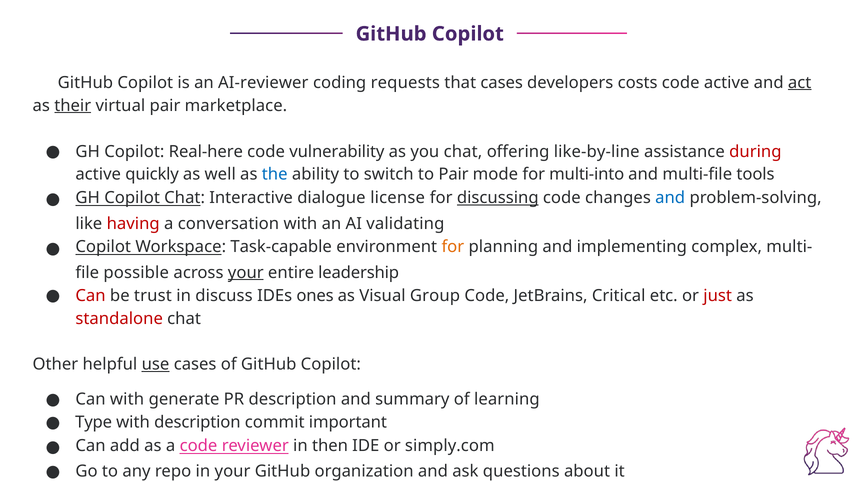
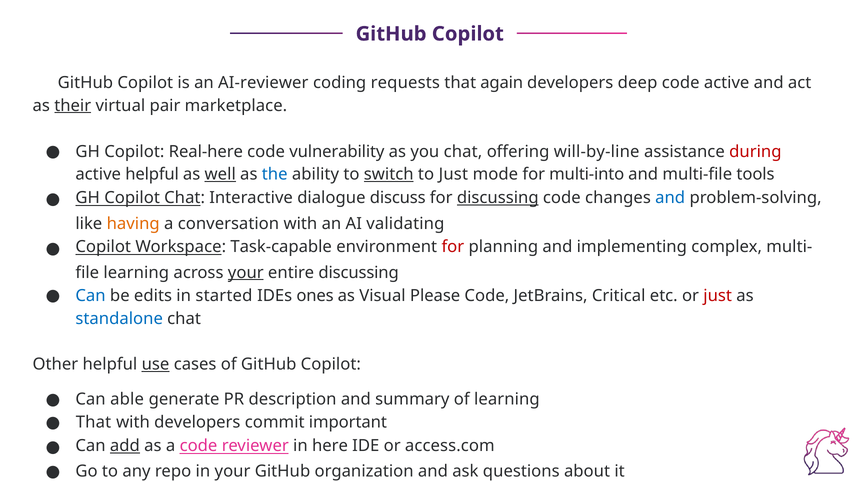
that cases: cases -> again
costs: costs -> deep
act underline: present -> none
like-by-line: like-by-line -> will-by-line
active quickly: quickly -> helpful
well underline: none -> present
switch underline: none -> present
to Pair: Pair -> Just
license: license -> discuss
having colour: red -> orange
for at (453, 247) colour: orange -> red
possible at (136, 273): possible -> learning
entire leadership: leadership -> discussing
Can at (91, 296) colour: red -> blue
trust: trust -> edits
discuss: discuss -> started
Group: Group -> Please
standalone colour: red -> blue
Can with: with -> able
Type at (94, 422): Type -> That
with description: description -> developers
add underline: none -> present
then: then -> here
simply.com: simply.com -> access.com
